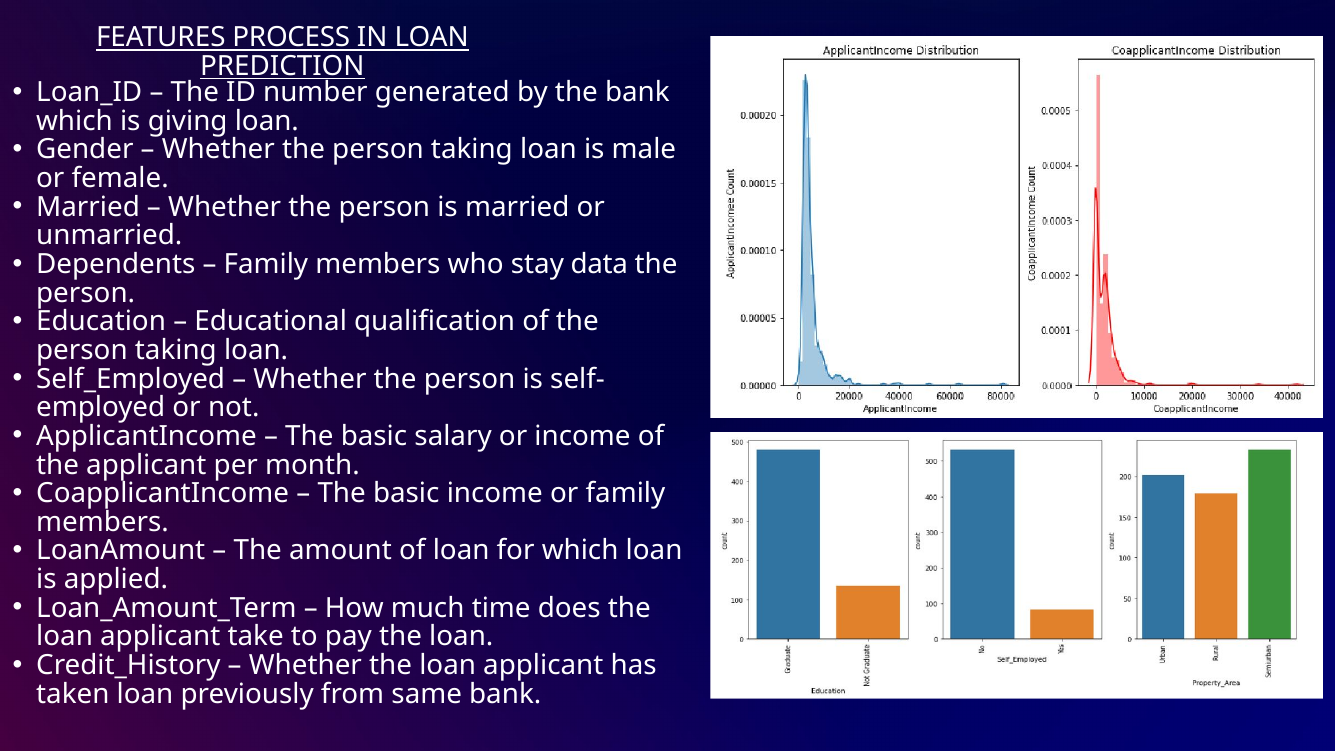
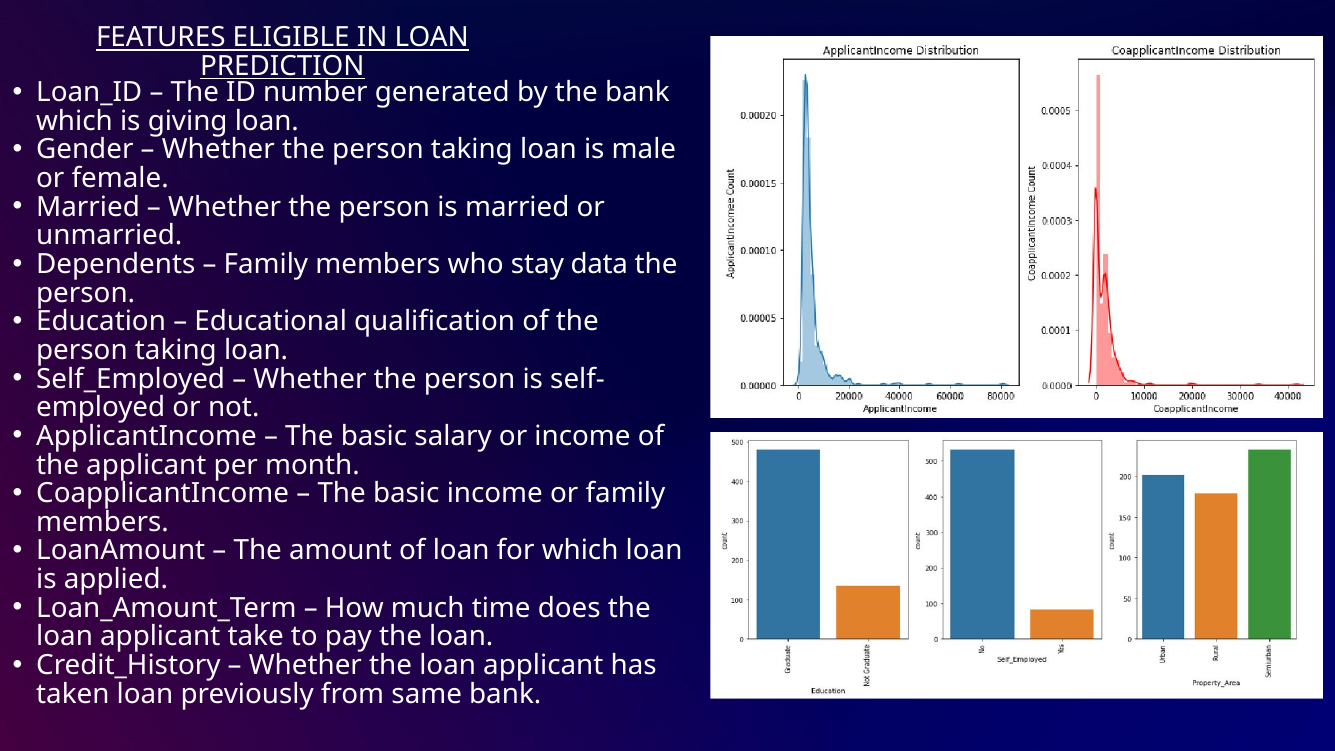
PROCESS: PROCESS -> ELIGIBLE
